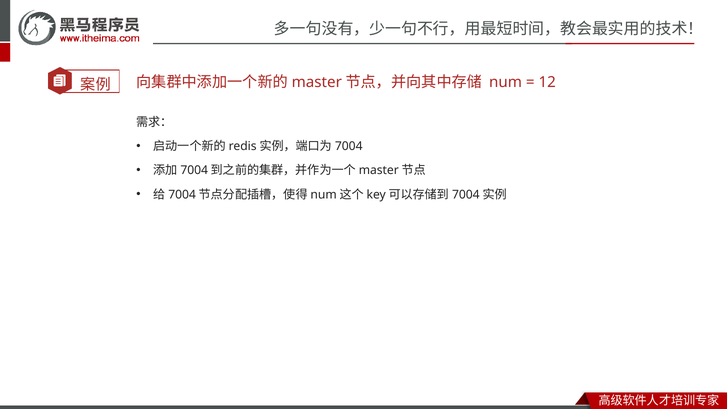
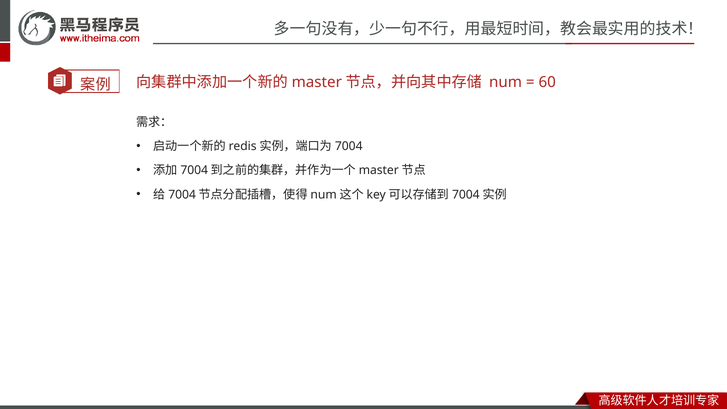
12: 12 -> 60
